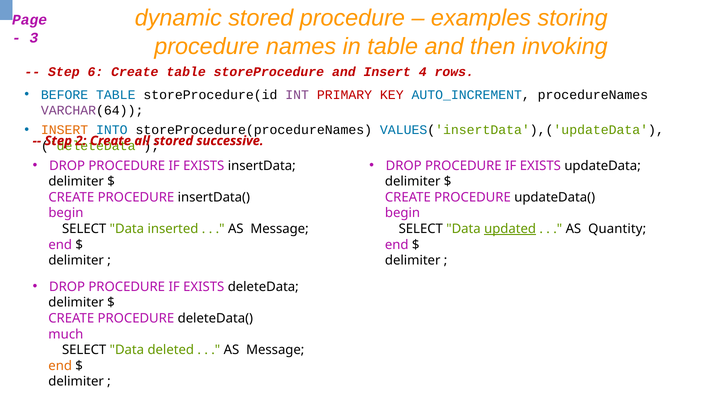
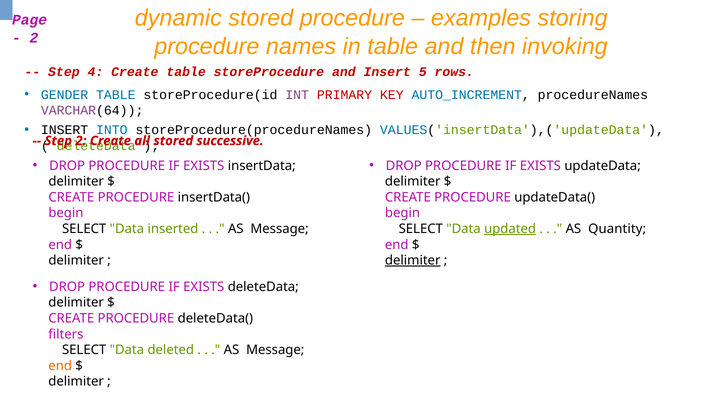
3 at (34, 38): 3 -> 2
6: 6 -> 4
4: 4 -> 5
BEFORE: BEFORE -> GENDER
INSERT at (65, 130) colour: orange -> black
delimiter at (413, 260) underline: none -> present
much: much -> filters
